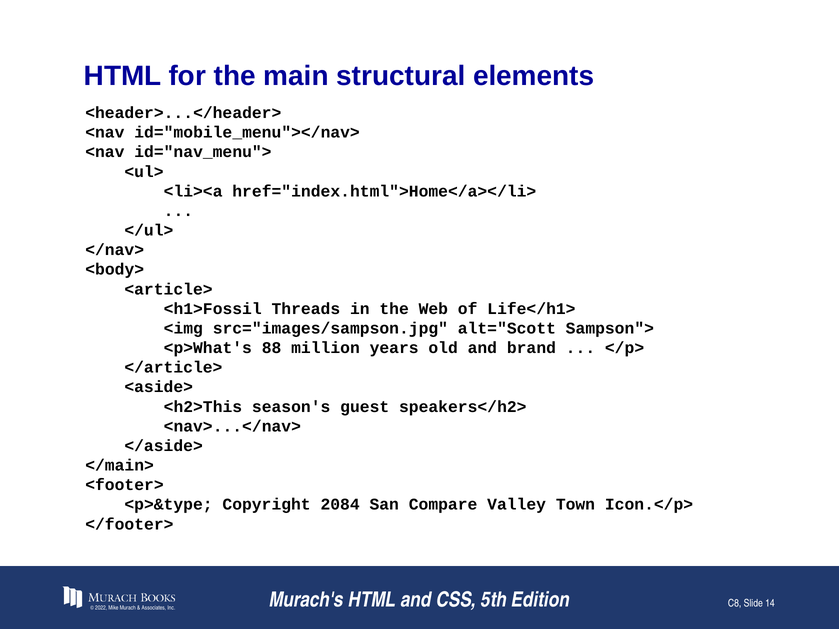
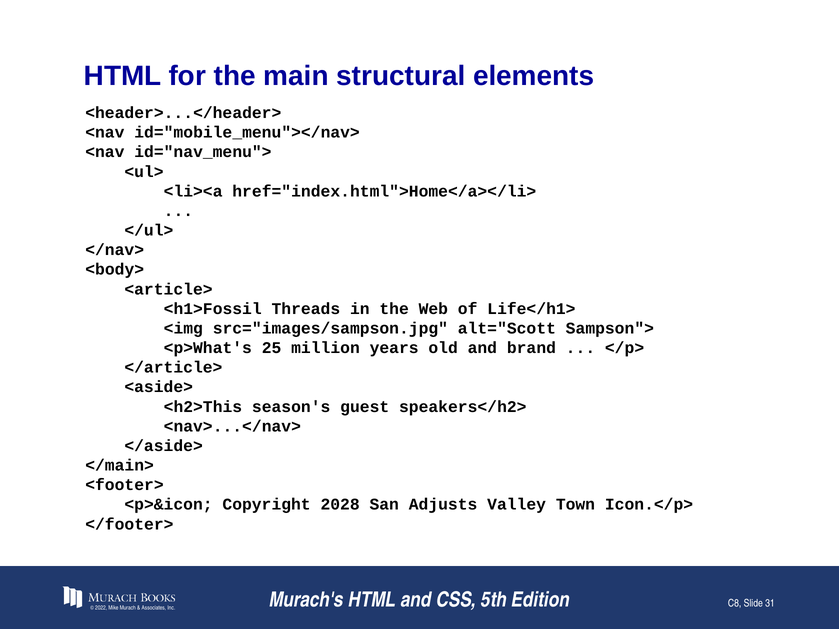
88: 88 -> 25
<p>&type: <p>&type -> <p>&icon
2084: 2084 -> 2028
Compare: Compare -> Adjusts
14: 14 -> 31
